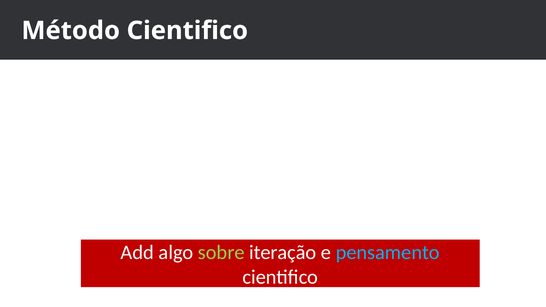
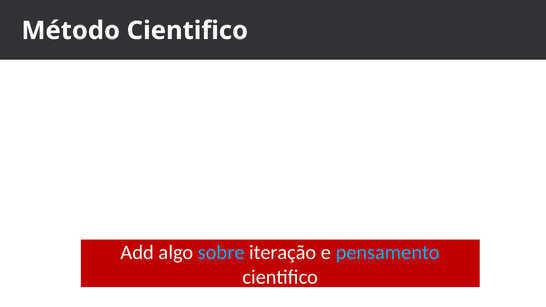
sobre colour: light green -> light blue
